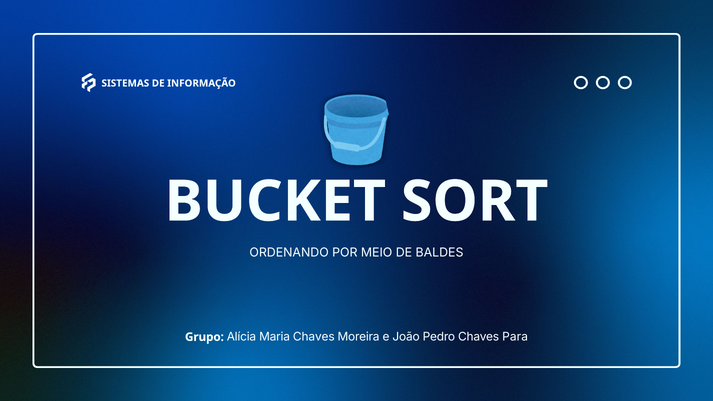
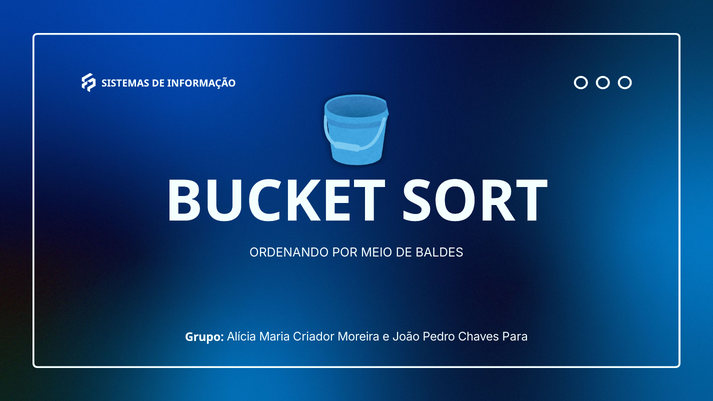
Maria Chaves: Chaves -> Criador
